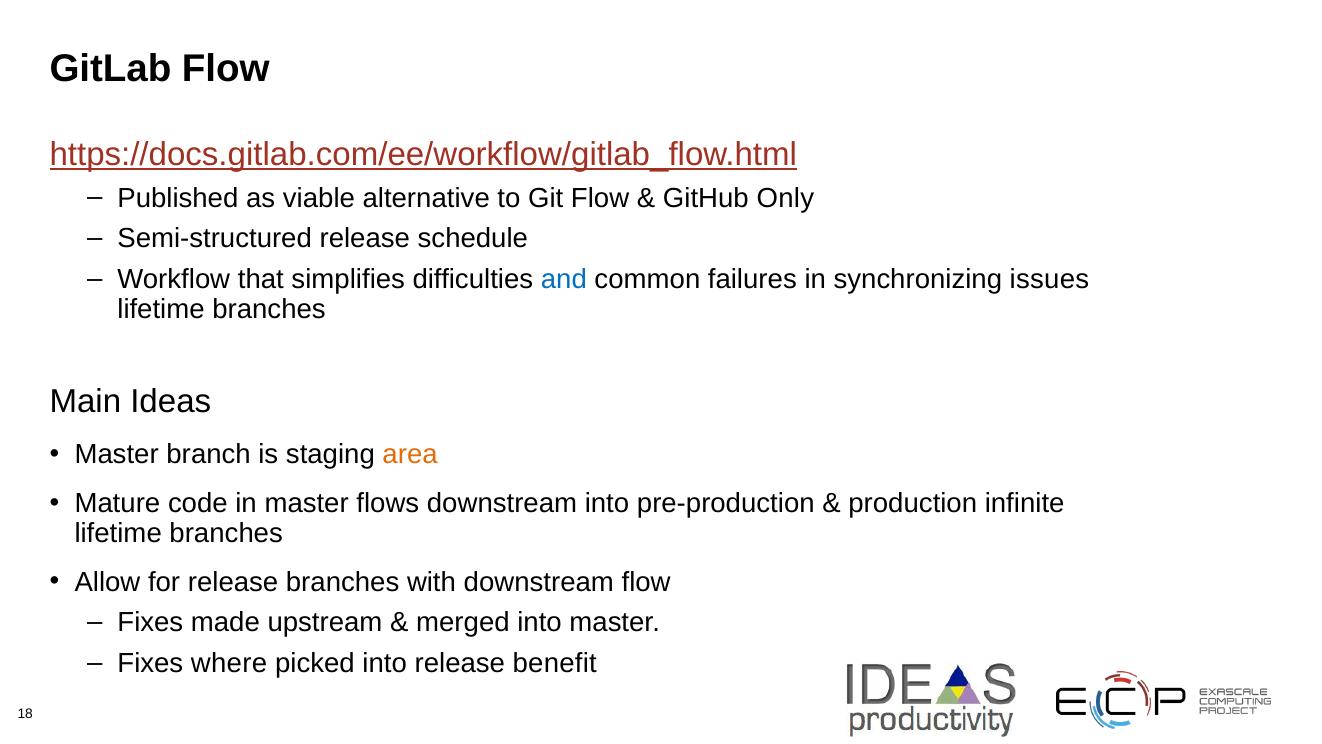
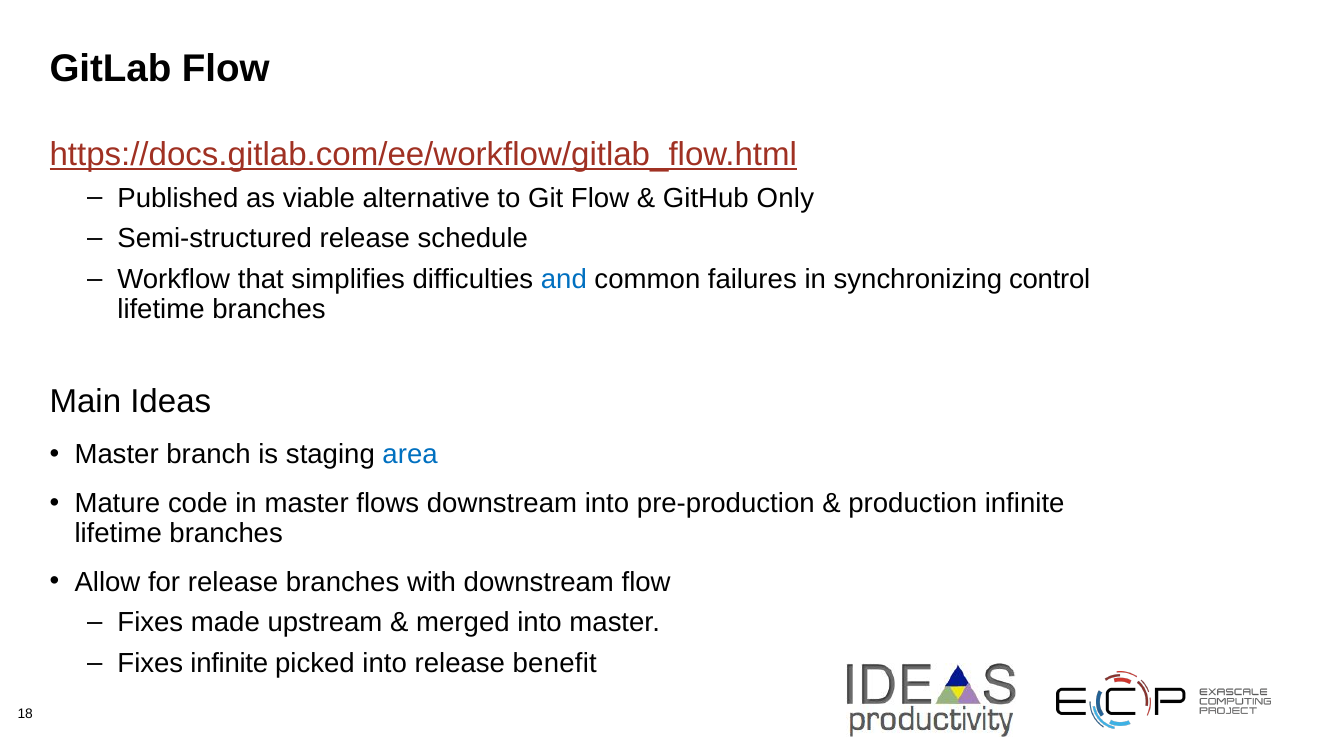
issues: issues -> control
area colour: orange -> blue
Fixes where: where -> infinite
